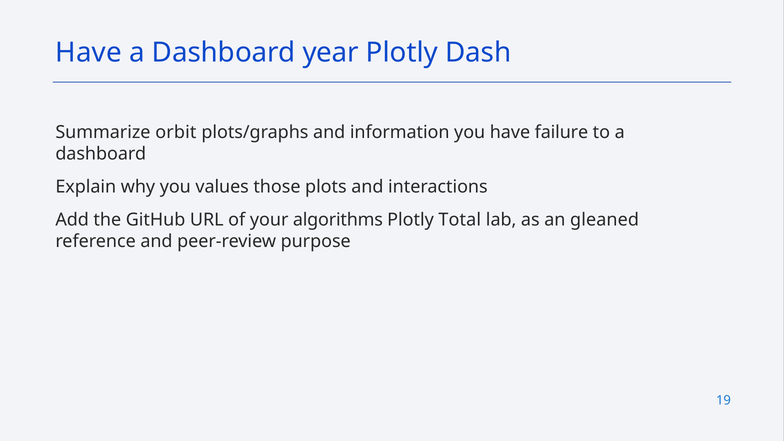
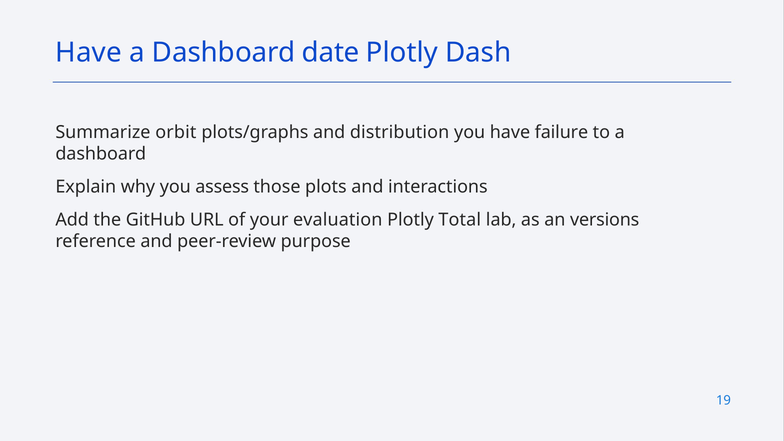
year: year -> date
information: information -> distribution
values: values -> assess
algorithms: algorithms -> evaluation
gleaned: gleaned -> versions
